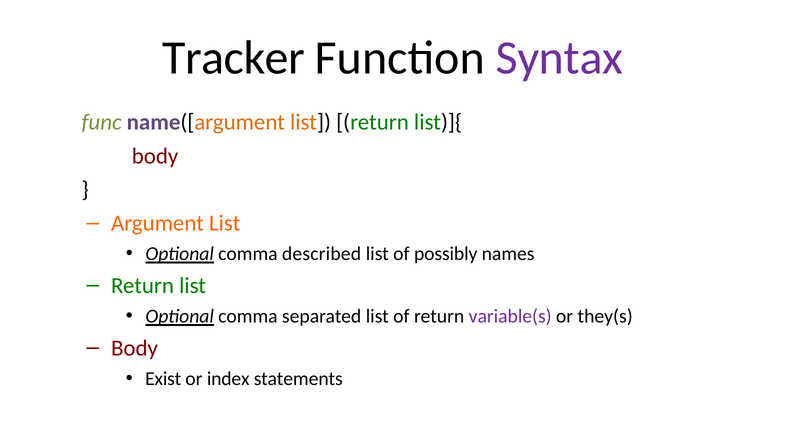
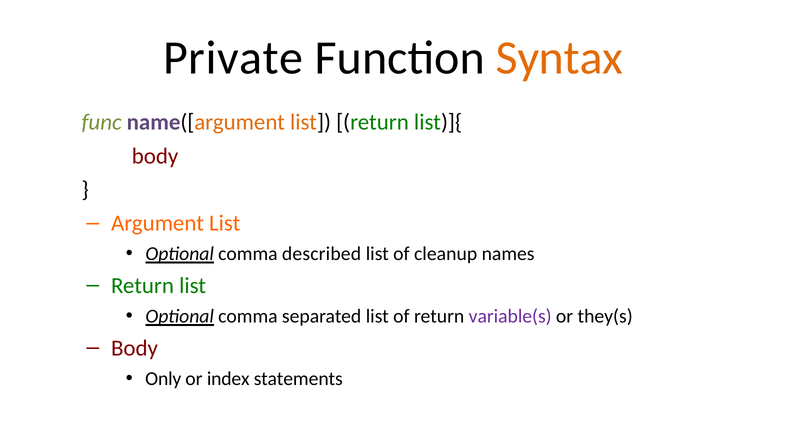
Tracker: Tracker -> Private
Syntax colour: purple -> orange
possibly: possibly -> cleanup
Exist: Exist -> Only
